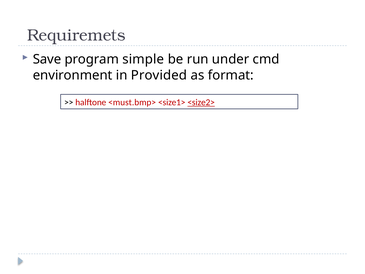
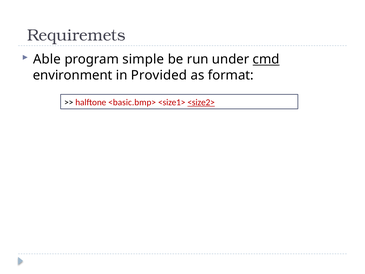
Save: Save -> Able
cmd underline: none -> present
<must.bmp>: <must.bmp> -> <basic.bmp>
